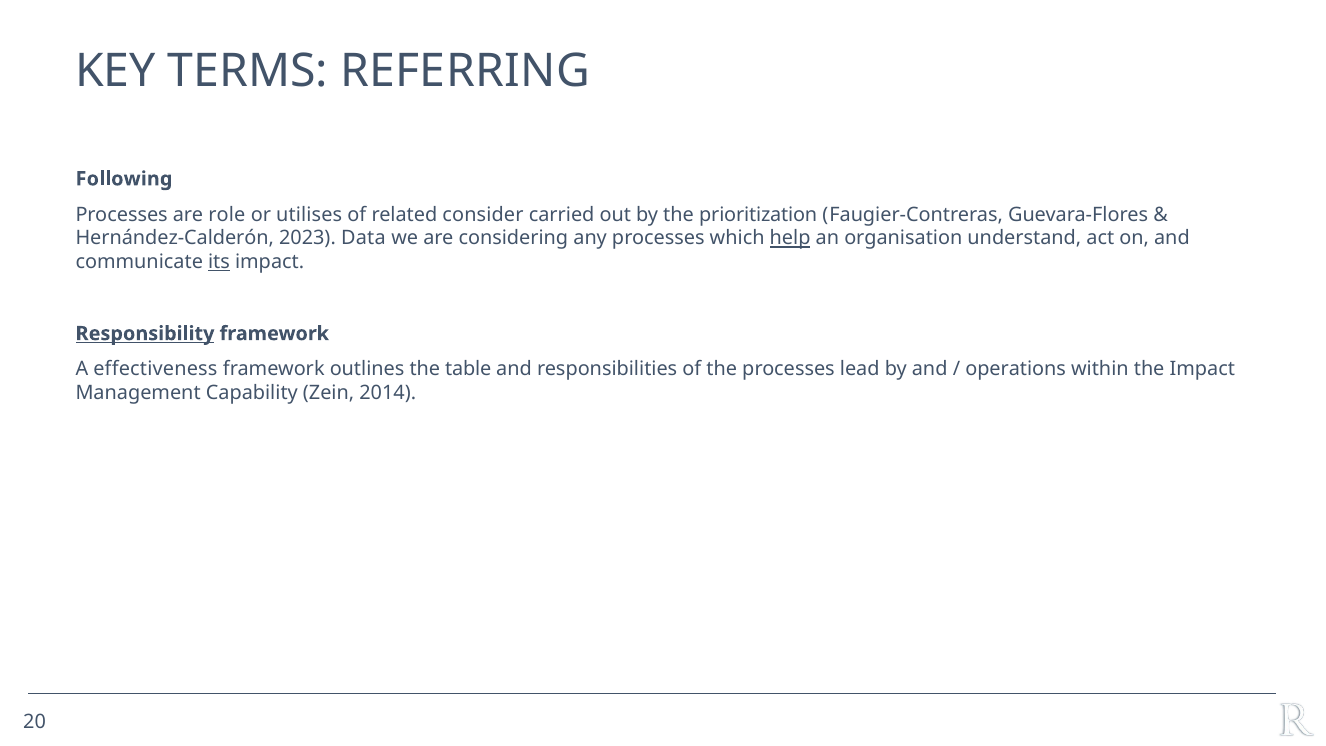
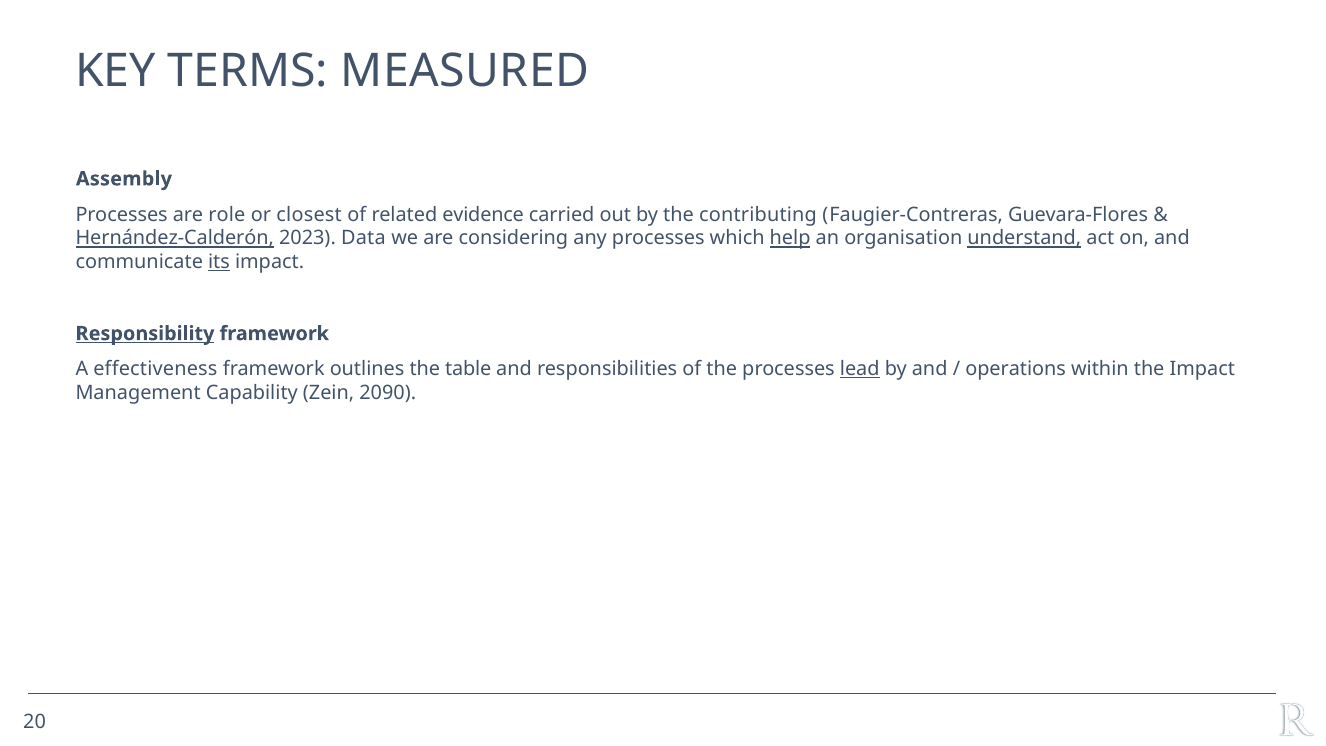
REFERRING: REFERRING -> MEASURED
Following: Following -> Assembly
utilises: utilises -> closest
consider: consider -> evidence
prioritization: prioritization -> contributing
Hernández-Calderón underline: none -> present
understand underline: none -> present
lead underline: none -> present
2014: 2014 -> 2090
